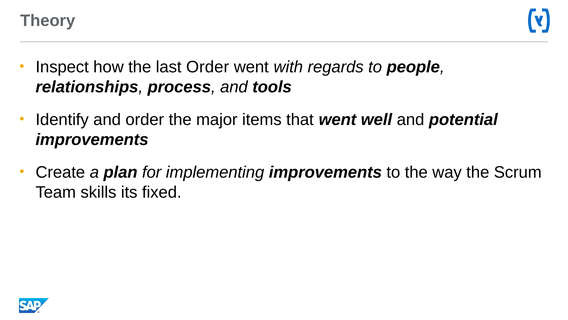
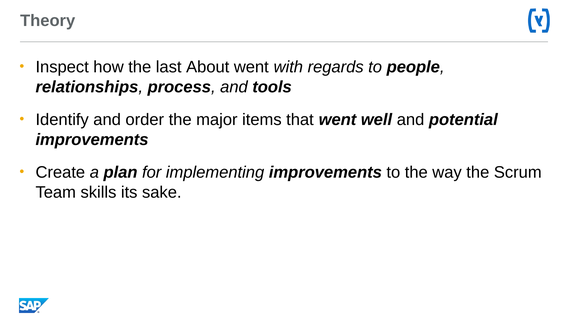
last Order: Order -> About
fixed: fixed -> sake
